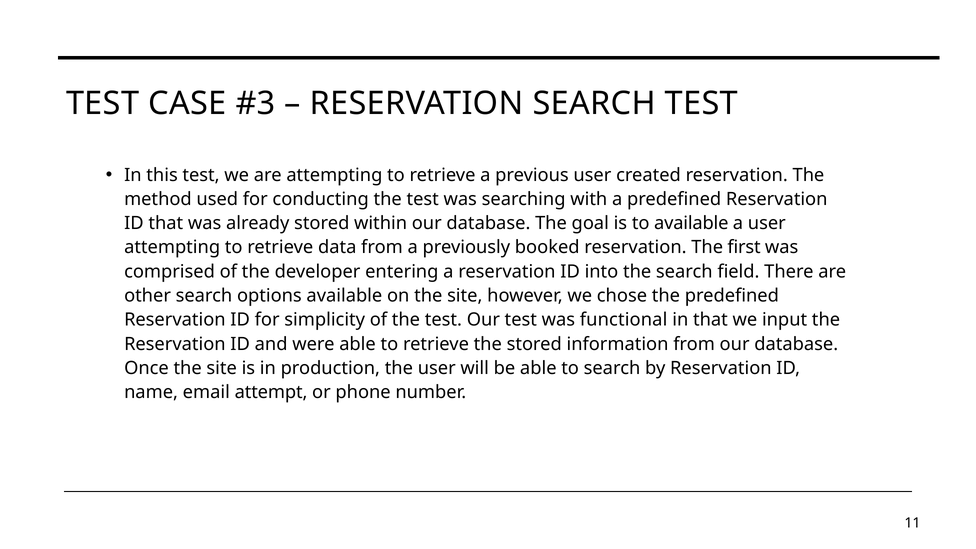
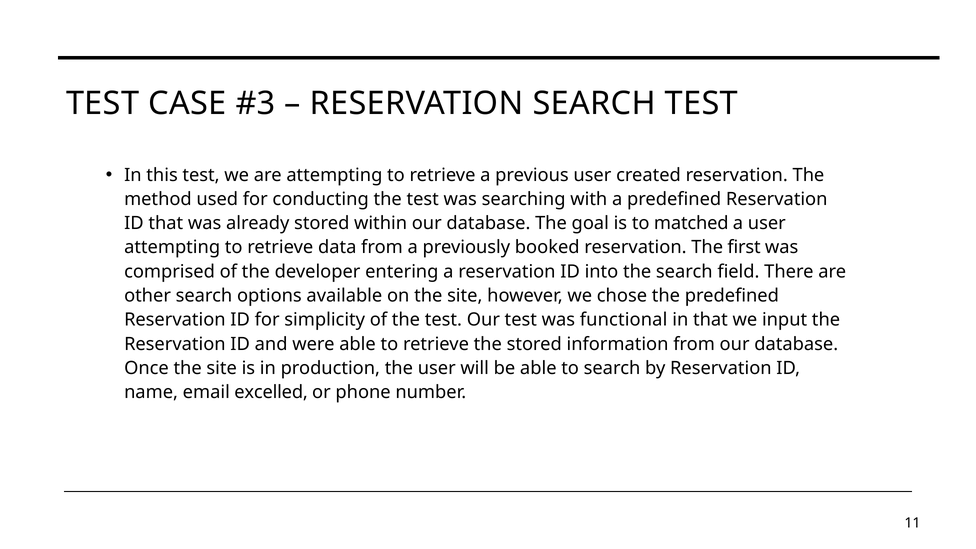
to available: available -> matched
attempt: attempt -> excelled
